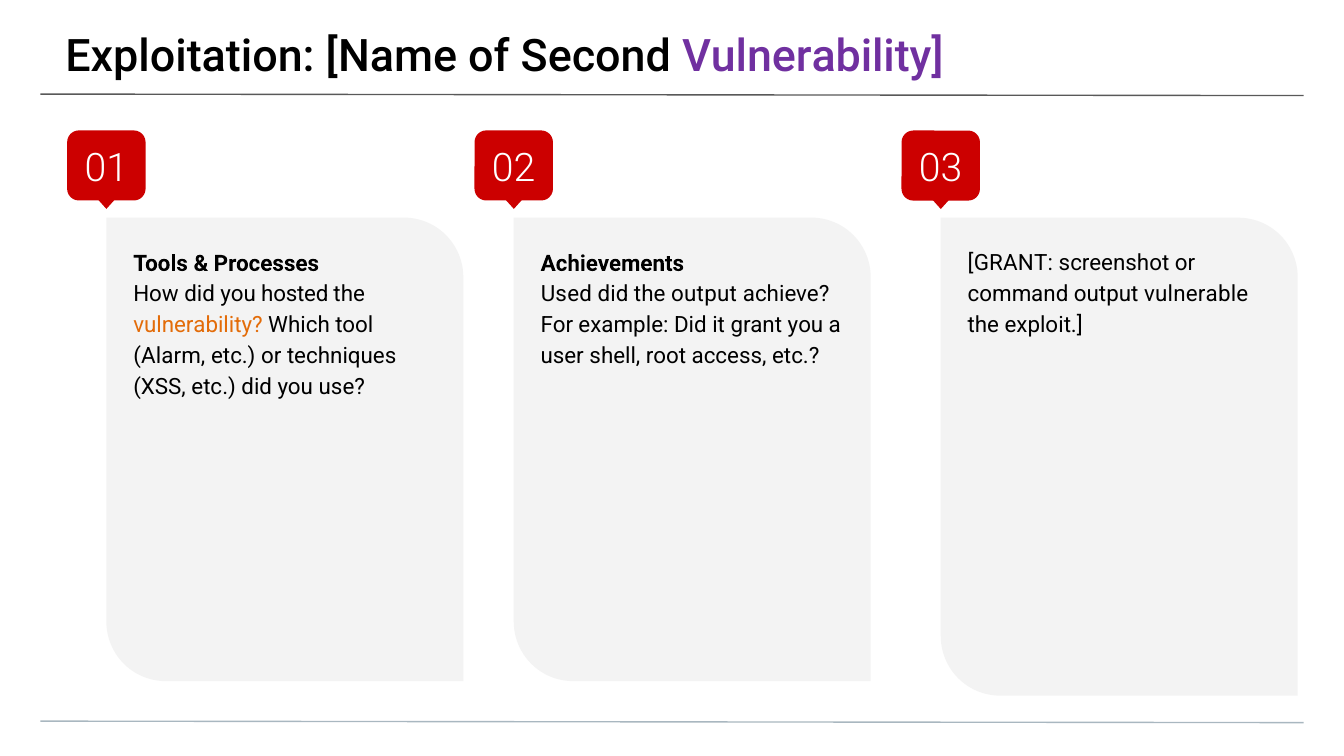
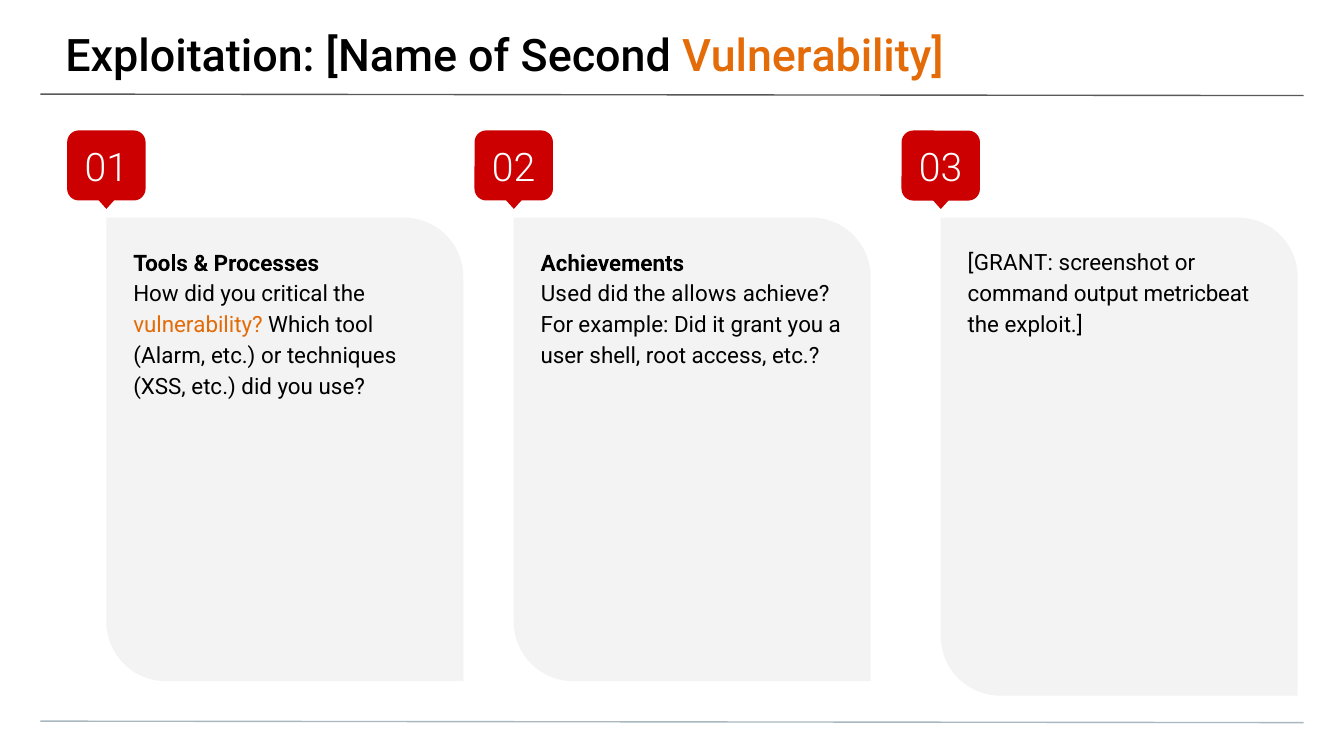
Vulnerability at (813, 57) colour: purple -> orange
hosted: hosted -> critical
the output: output -> allows
vulnerable: vulnerable -> metricbeat
